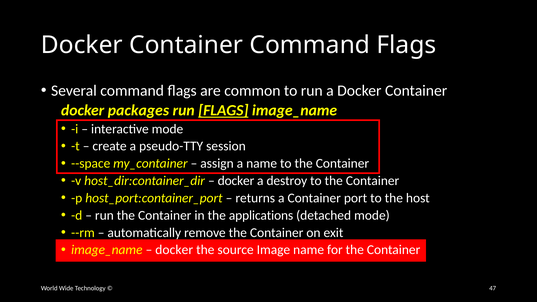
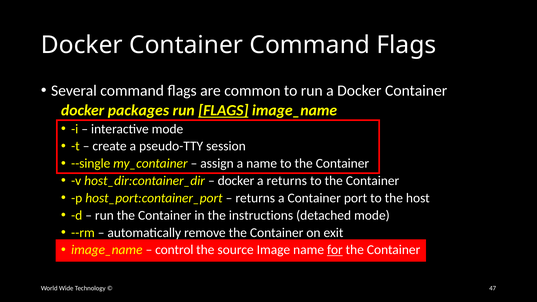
--space: --space -> --single
a destroy: destroy -> returns
applications: applications -> instructions
docker at (174, 250): docker -> control
for underline: none -> present
